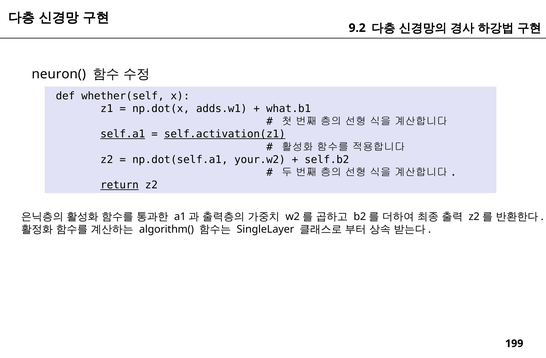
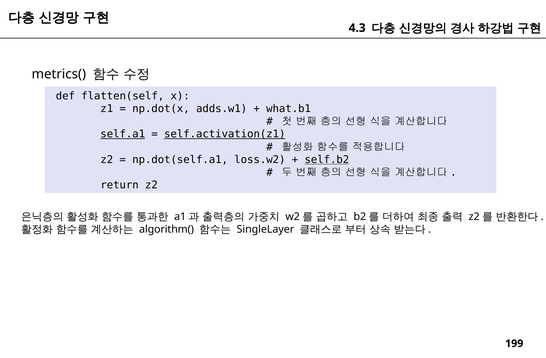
9.2: 9.2 -> 4.3
neuron(: neuron( -> metrics(
whether(self: whether(self -> flatten(self
your.w2: your.w2 -> loss.w2
self.b2 underline: none -> present
return underline: present -> none
